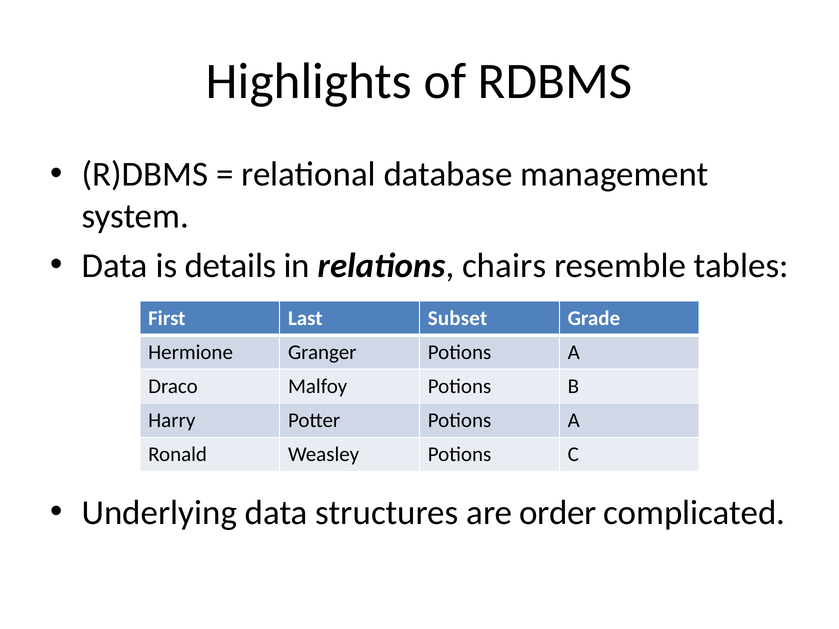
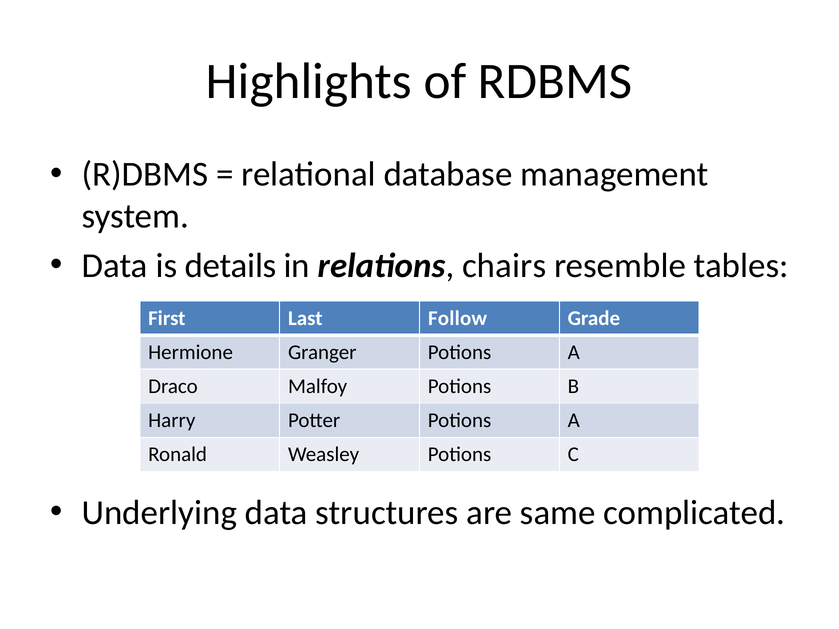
Subset: Subset -> Follow
order: order -> same
